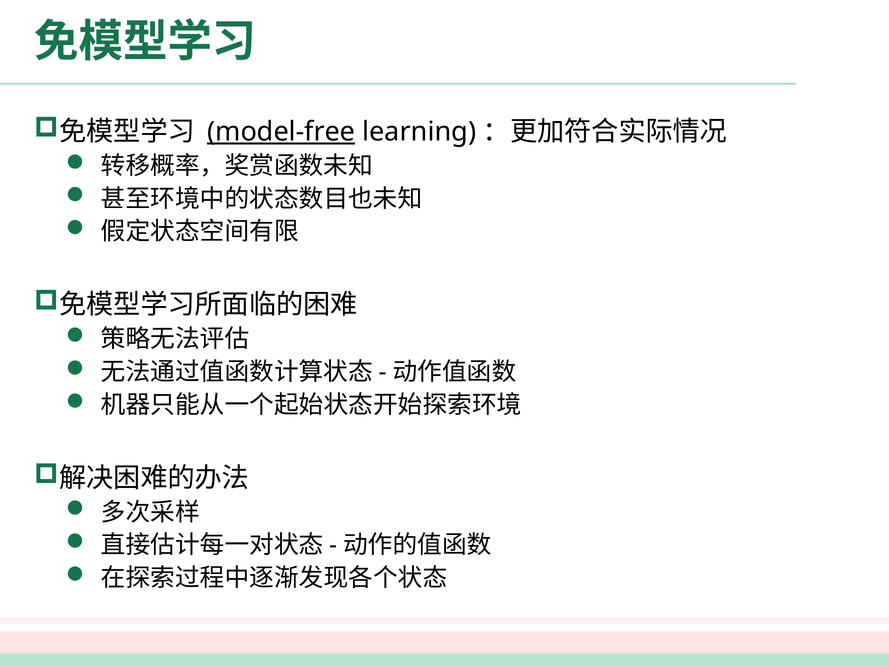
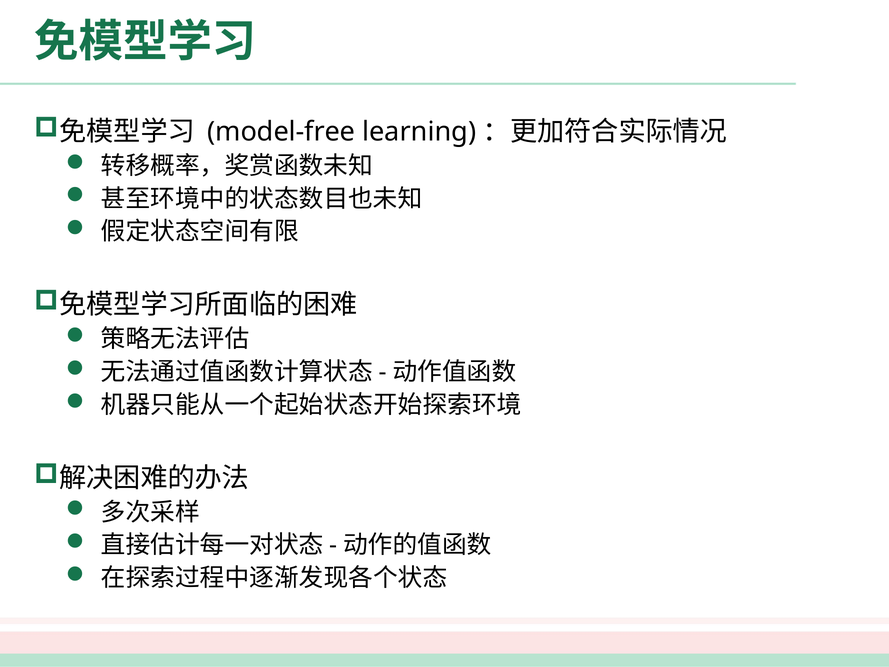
model-free underline: present -> none
